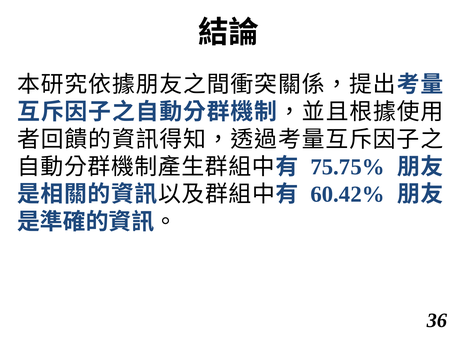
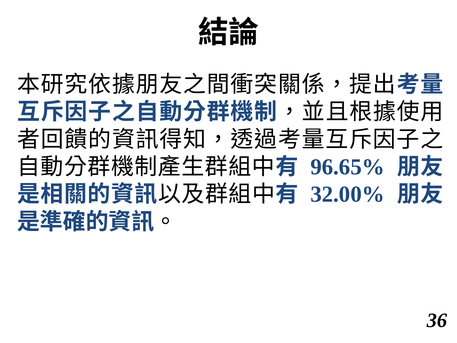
75.75%: 75.75% -> 96.65%
60.42%: 60.42% -> 32.00%
